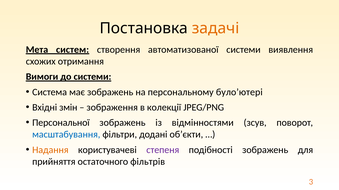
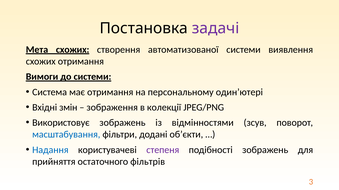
задачі colour: orange -> purple
Мета систем: систем -> схожих
має зображень: зображень -> отримання
було’ютері: було’ютері -> один’ютері
Персональної: Персональної -> Використовує
Надання colour: orange -> blue
